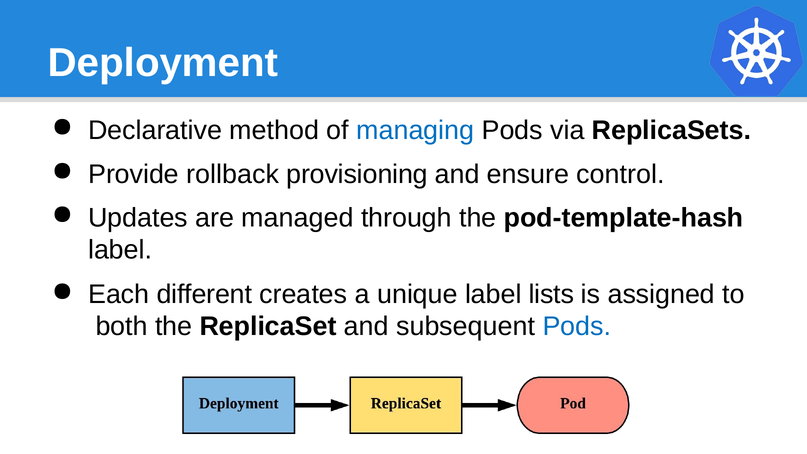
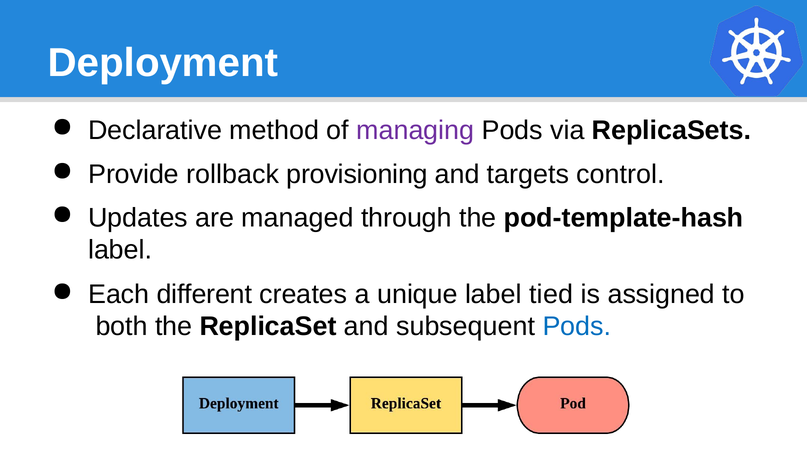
managing colour: blue -> purple
ensure: ensure -> targets
lists: lists -> tied
